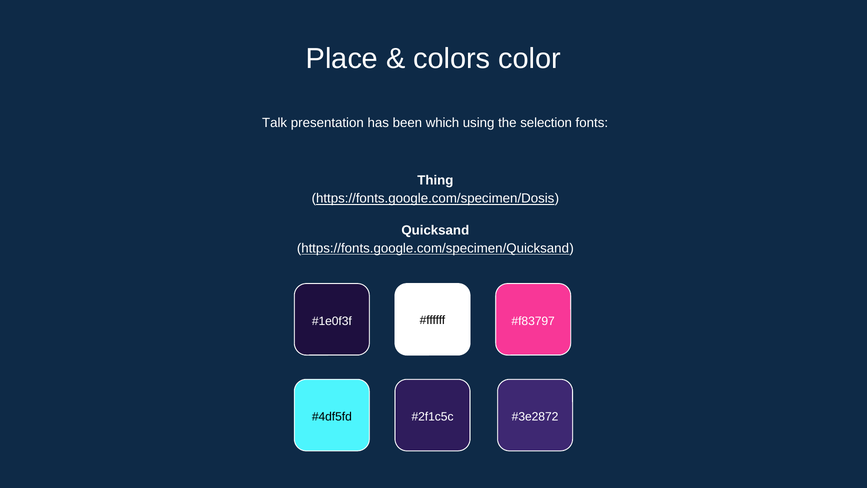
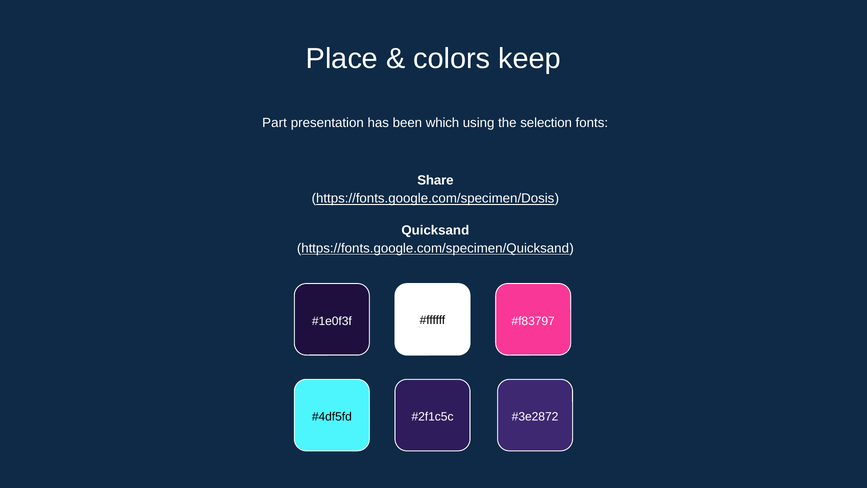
color: color -> keep
Talk: Talk -> Part
Thing: Thing -> Share
